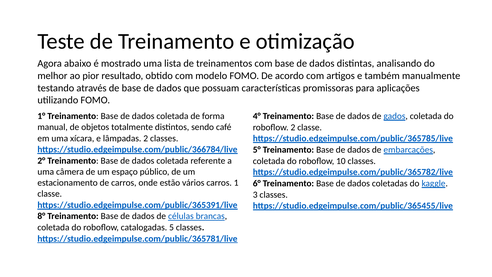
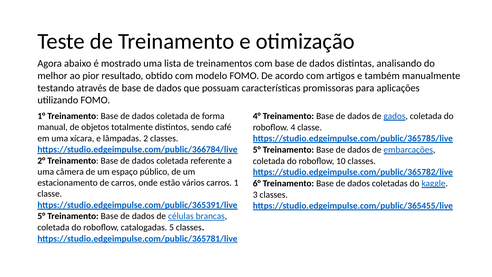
roboflow 2: 2 -> 4
8° at (41, 216): 8° -> 5°
